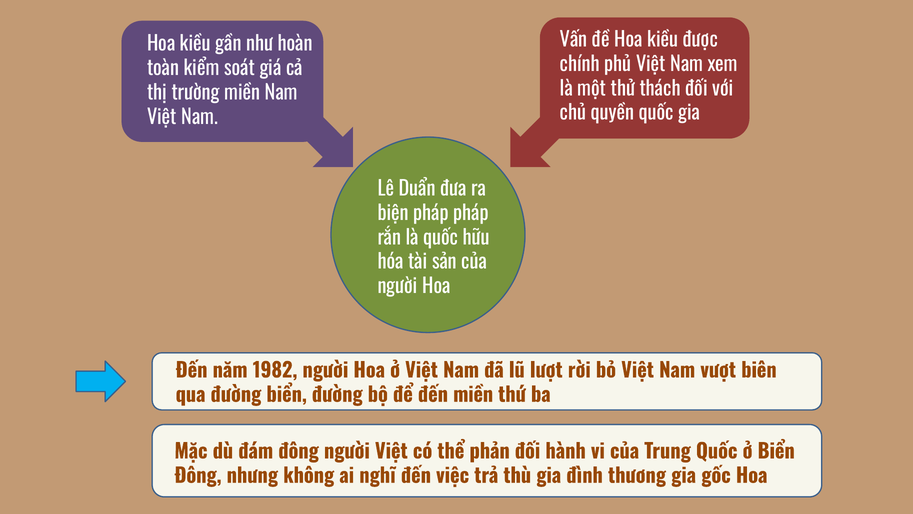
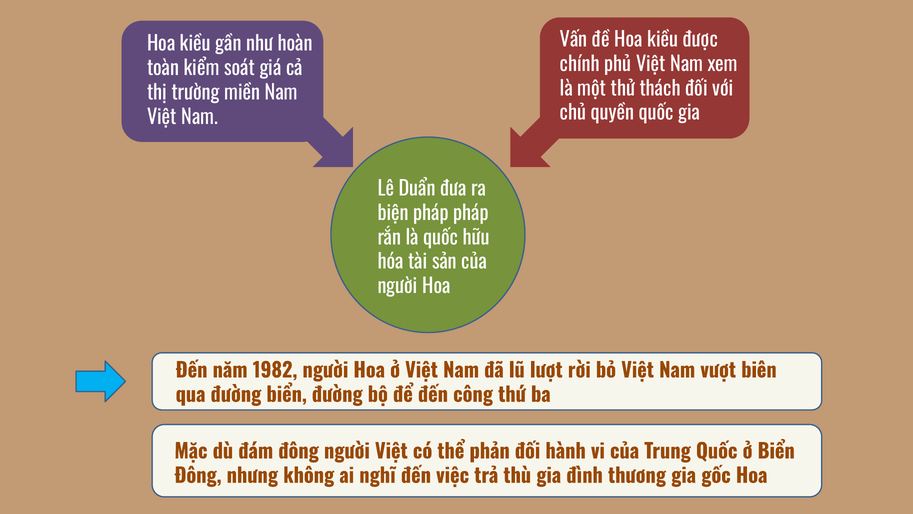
đến miền: miền -> công
